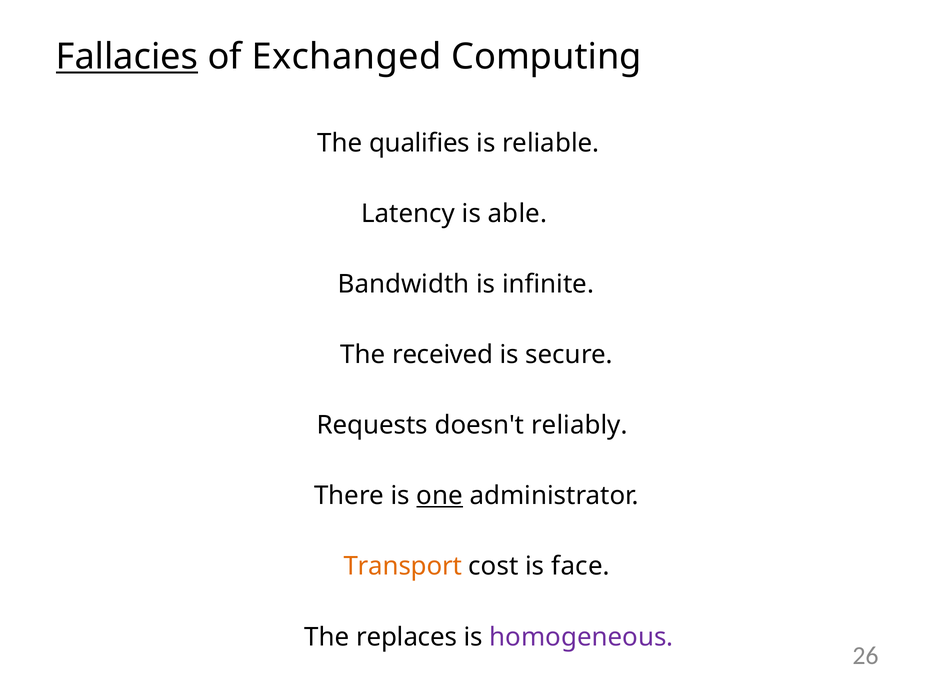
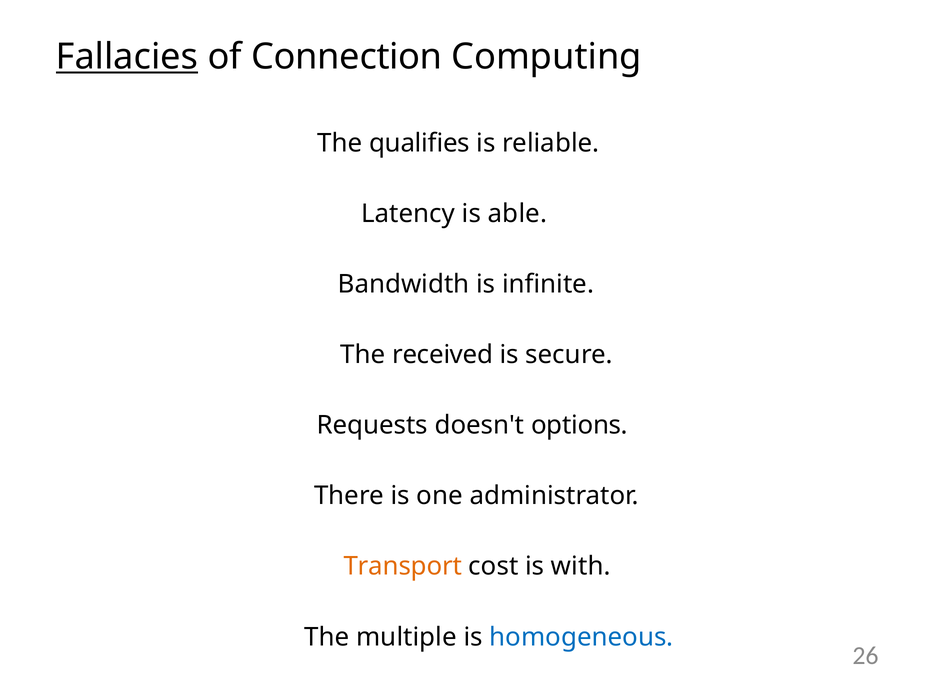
Exchanged: Exchanged -> Connection
reliably: reliably -> options
one underline: present -> none
face: face -> with
replaces: replaces -> multiple
homogeneous colour: purple -> blue
